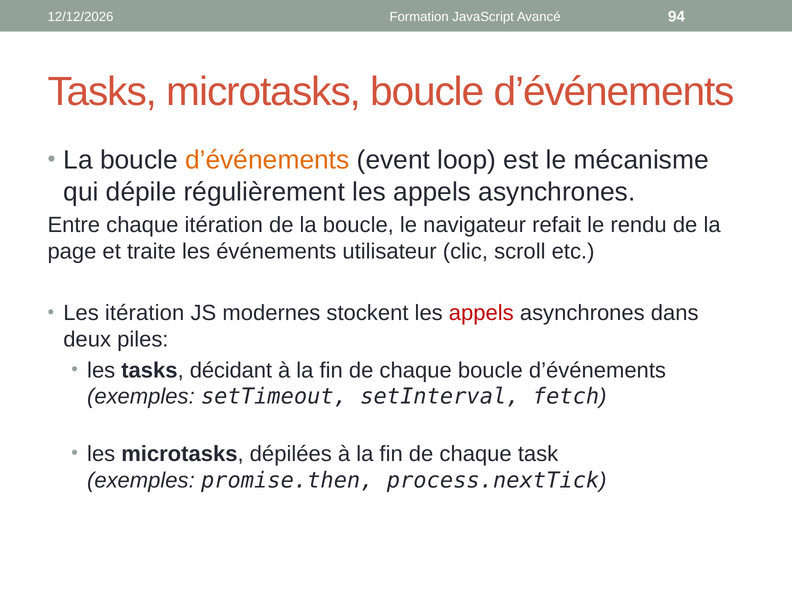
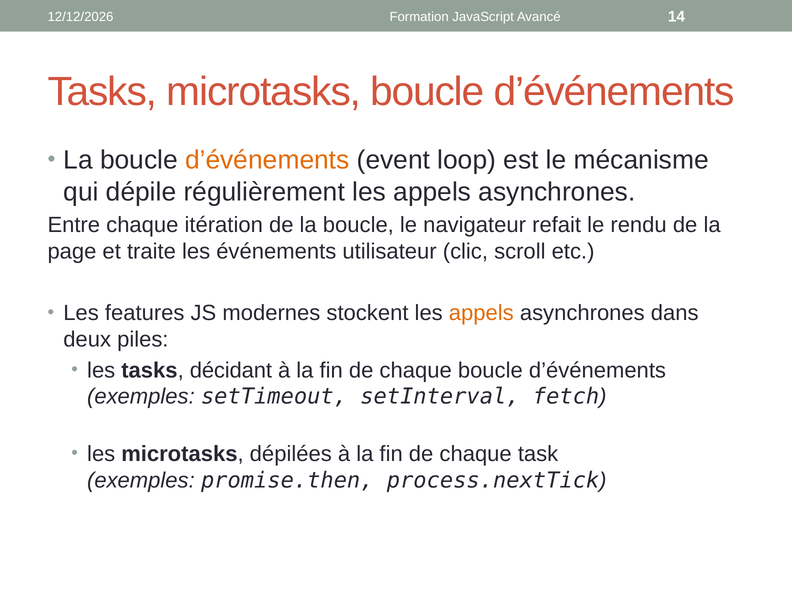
94: 94 -> 14
Les itération: itération -> features
appels at (481, 313) colour: red -> orange
